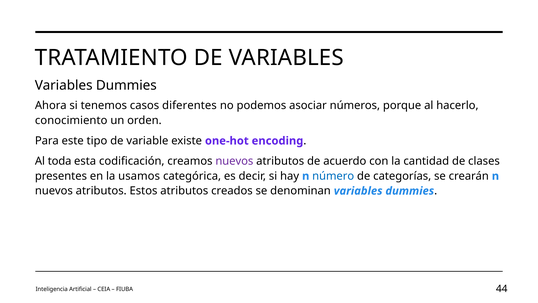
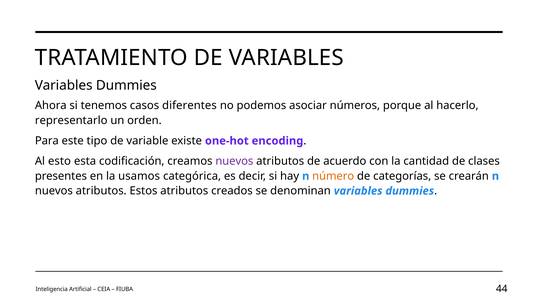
conocimiento: conocimiento -> representarlo
toda: toda -> esto
número colour: blue -> orange
